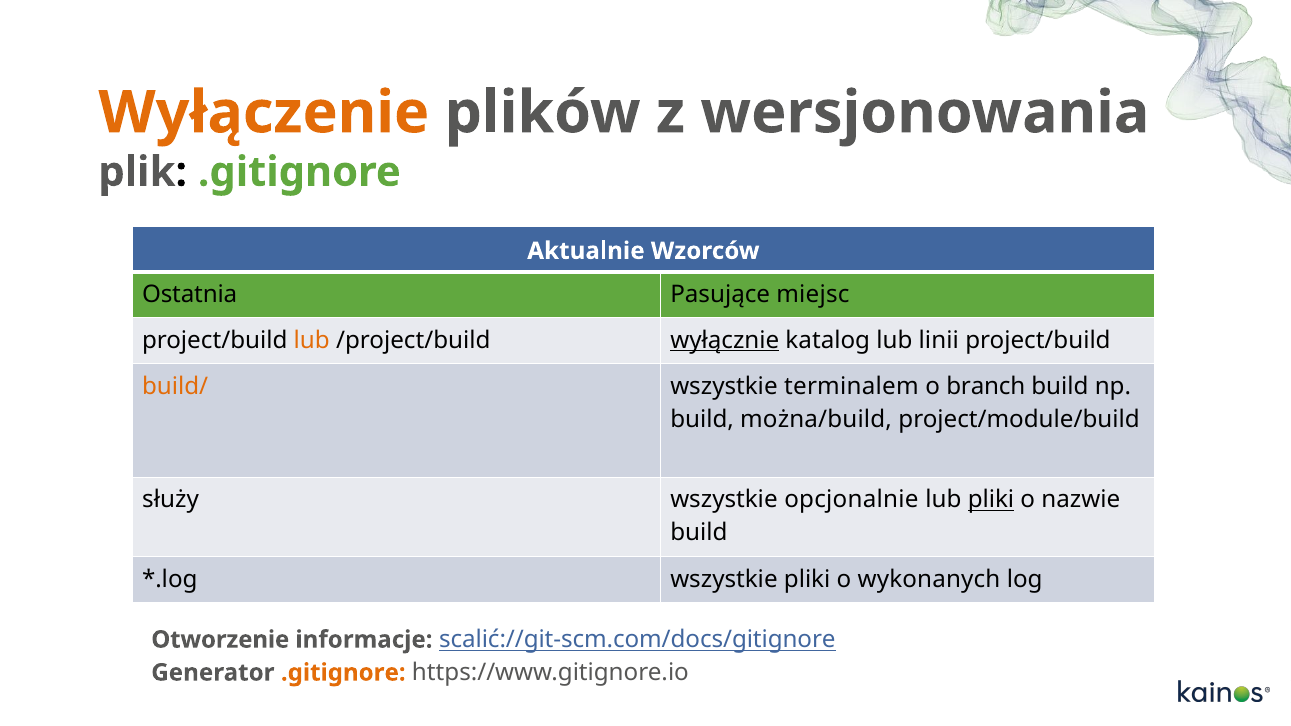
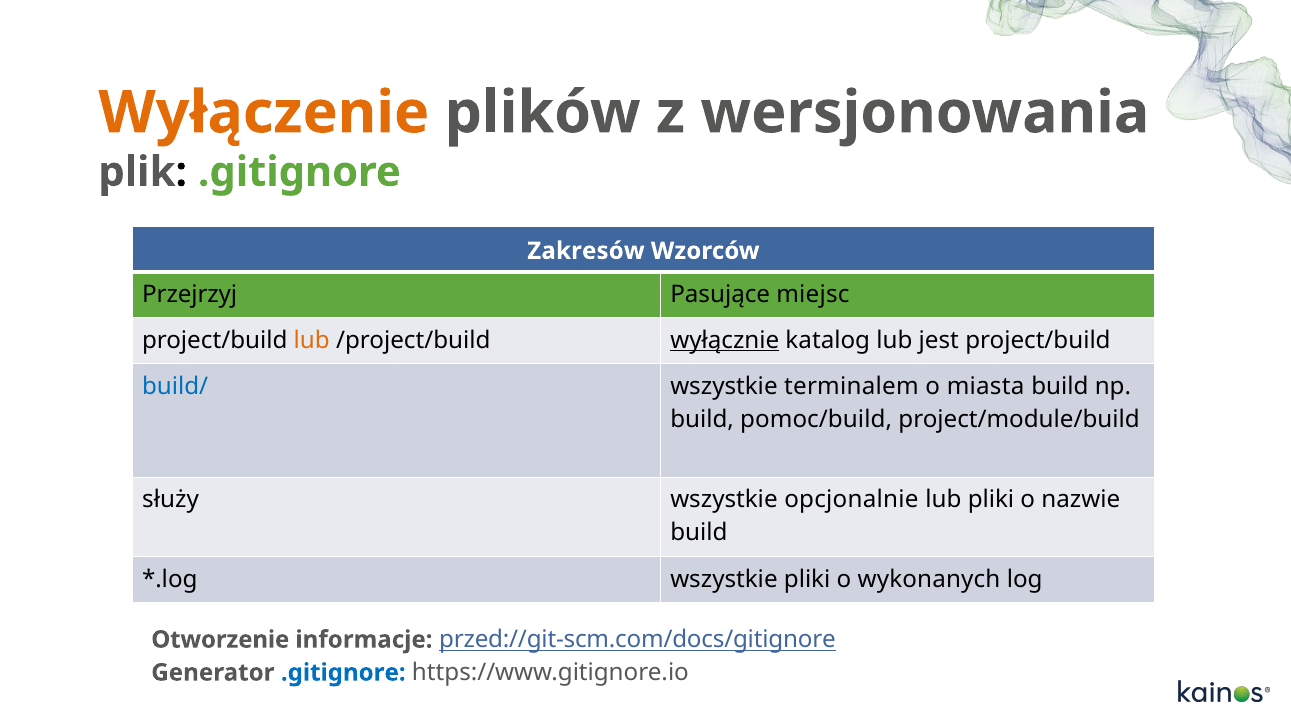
Aktualnie: Aktualnie -> Zakresów
Ostatnia: Ostatnia -> Przejrzyj
linii: linii -> jest
build/ colour: orange -> blue
branch: branch -> miasta
można/build: można/build -> pomoc/build
pliki at (991, 500) underline: present -> none
scalić://git-scm.com/docs/gitignore: scalić://git-scm.com/docs/gitignore -> przed://git-scm.com/docs/gitignore
.gitignore at (343, 673) colour: orange -> blue
